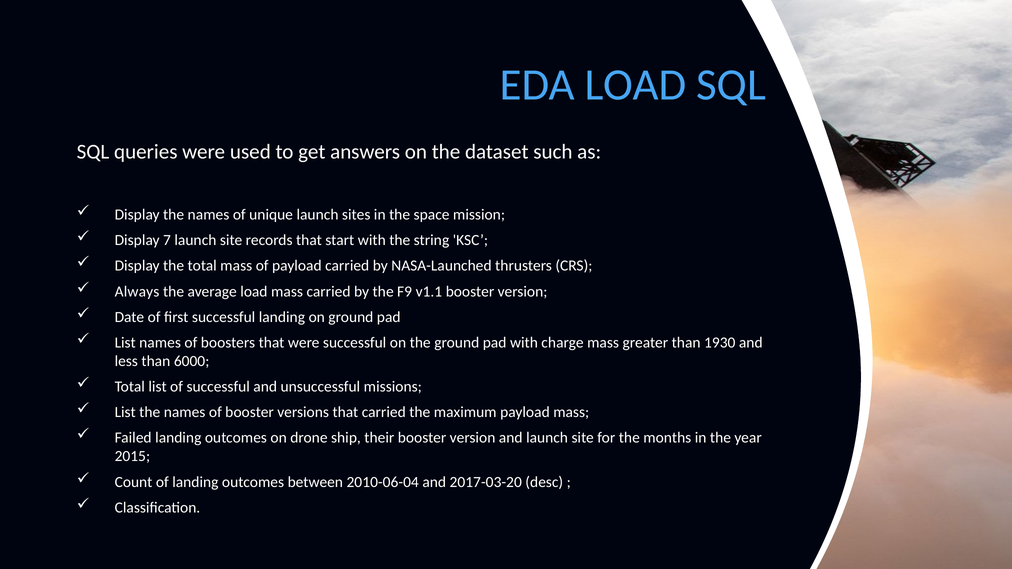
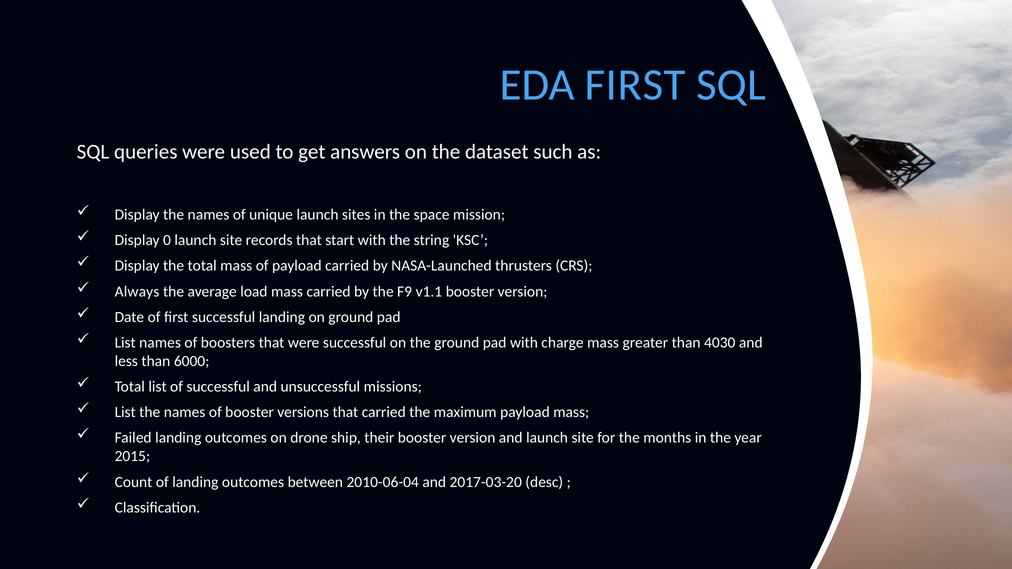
EDA LOAD: LOAD -> FIRST
7: 7 -> 0
1930: 1930 -> 4030
